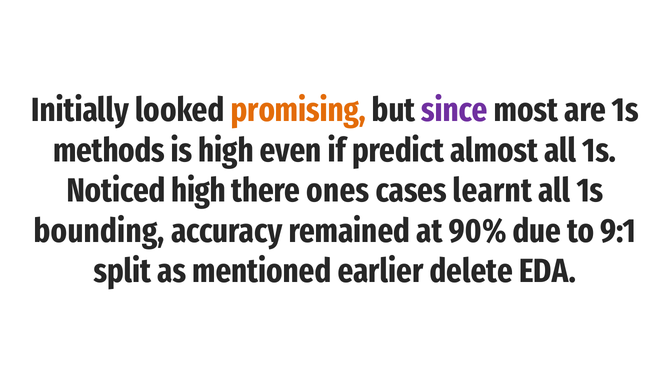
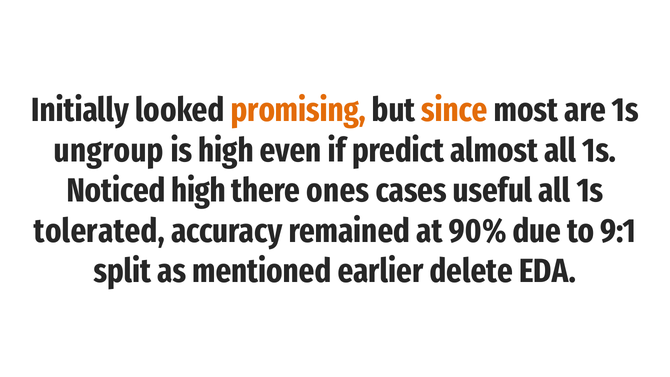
since colour: purple -> orange
methods: methods -> ungroup
learnt: learnt -> useful
bounding: bounding -> tolerated
